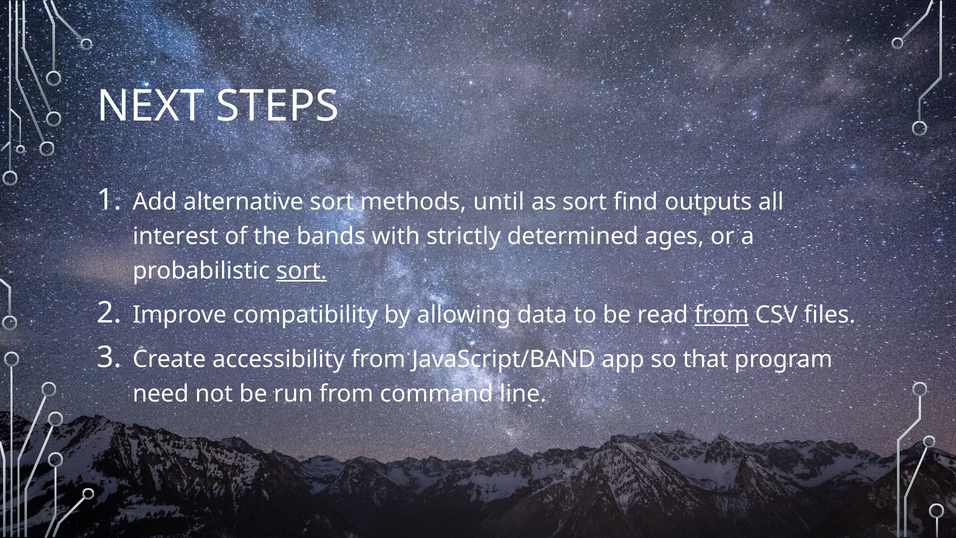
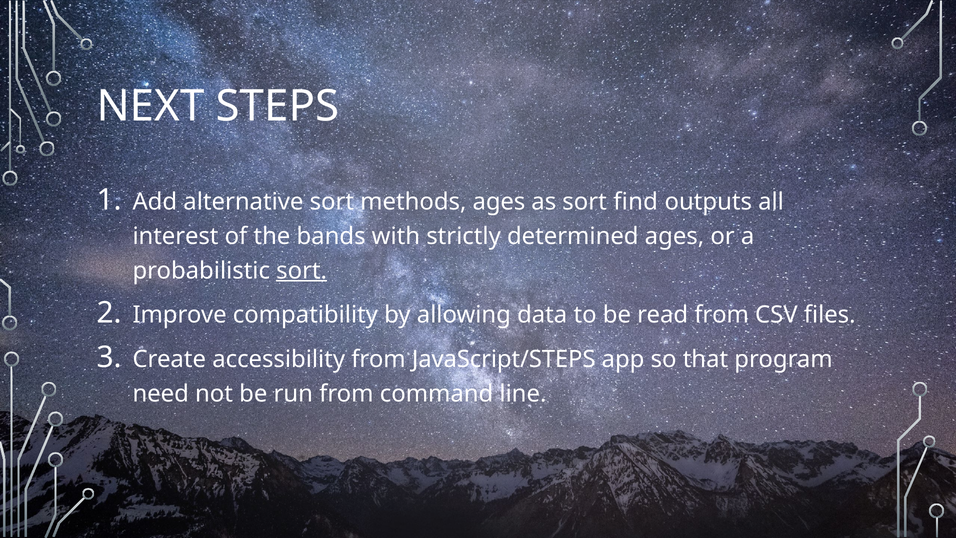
methods until: until -> ages
from at (722, 315) underline: present -> none
JavaScript/BAND: JavaScript/BAND -> JavaScript/STEPS
